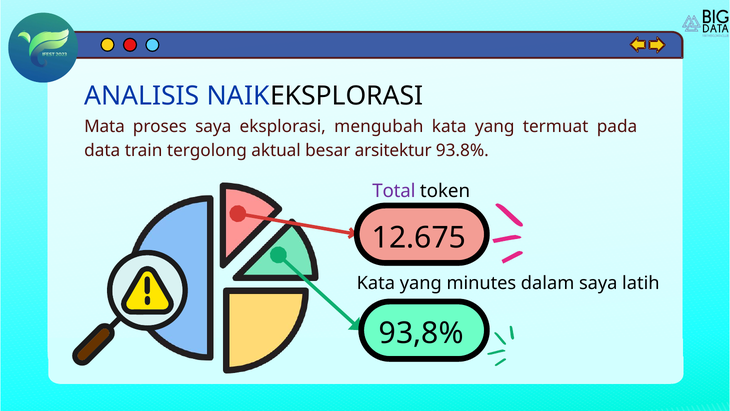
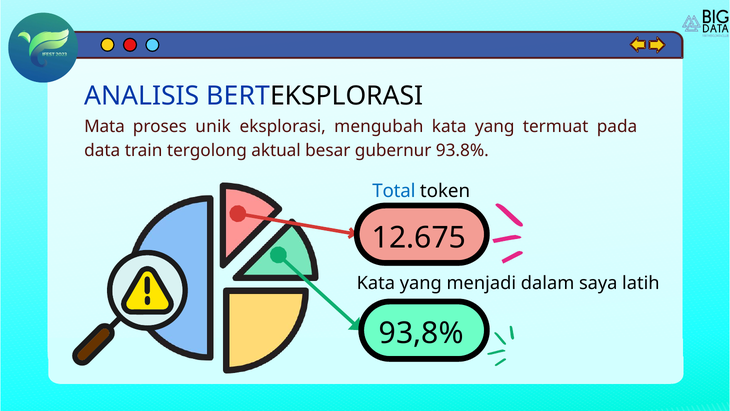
NAIK: NAIK -> BERT
proses saya: saya -> unik
arsitektur: arsitektur -> gubernur
Total colour: purple -> blue
minutes: minutes -> menjadi
